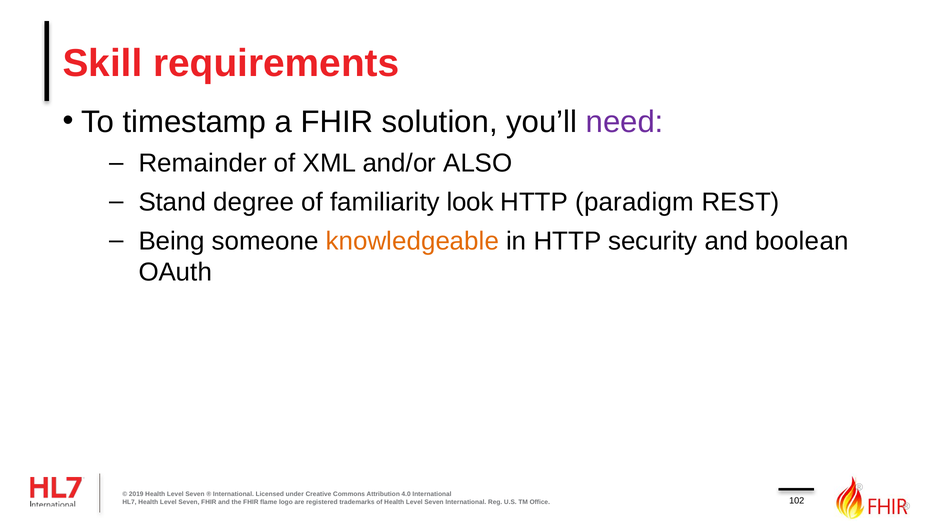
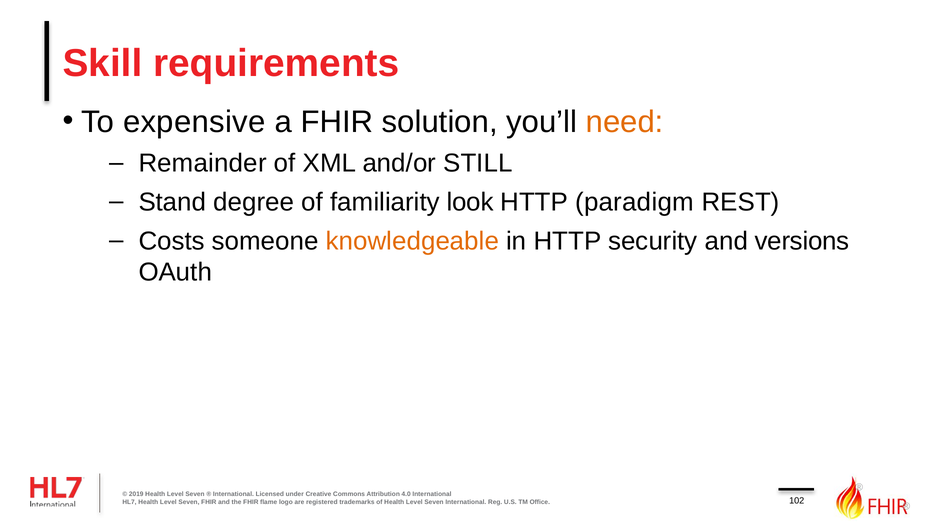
timestamp: timestamp -> expensive
need colour: purple -> orange
ALSO: ALSO -> STILL
Being: Being -> Costs
boolean: boolean -> versions
